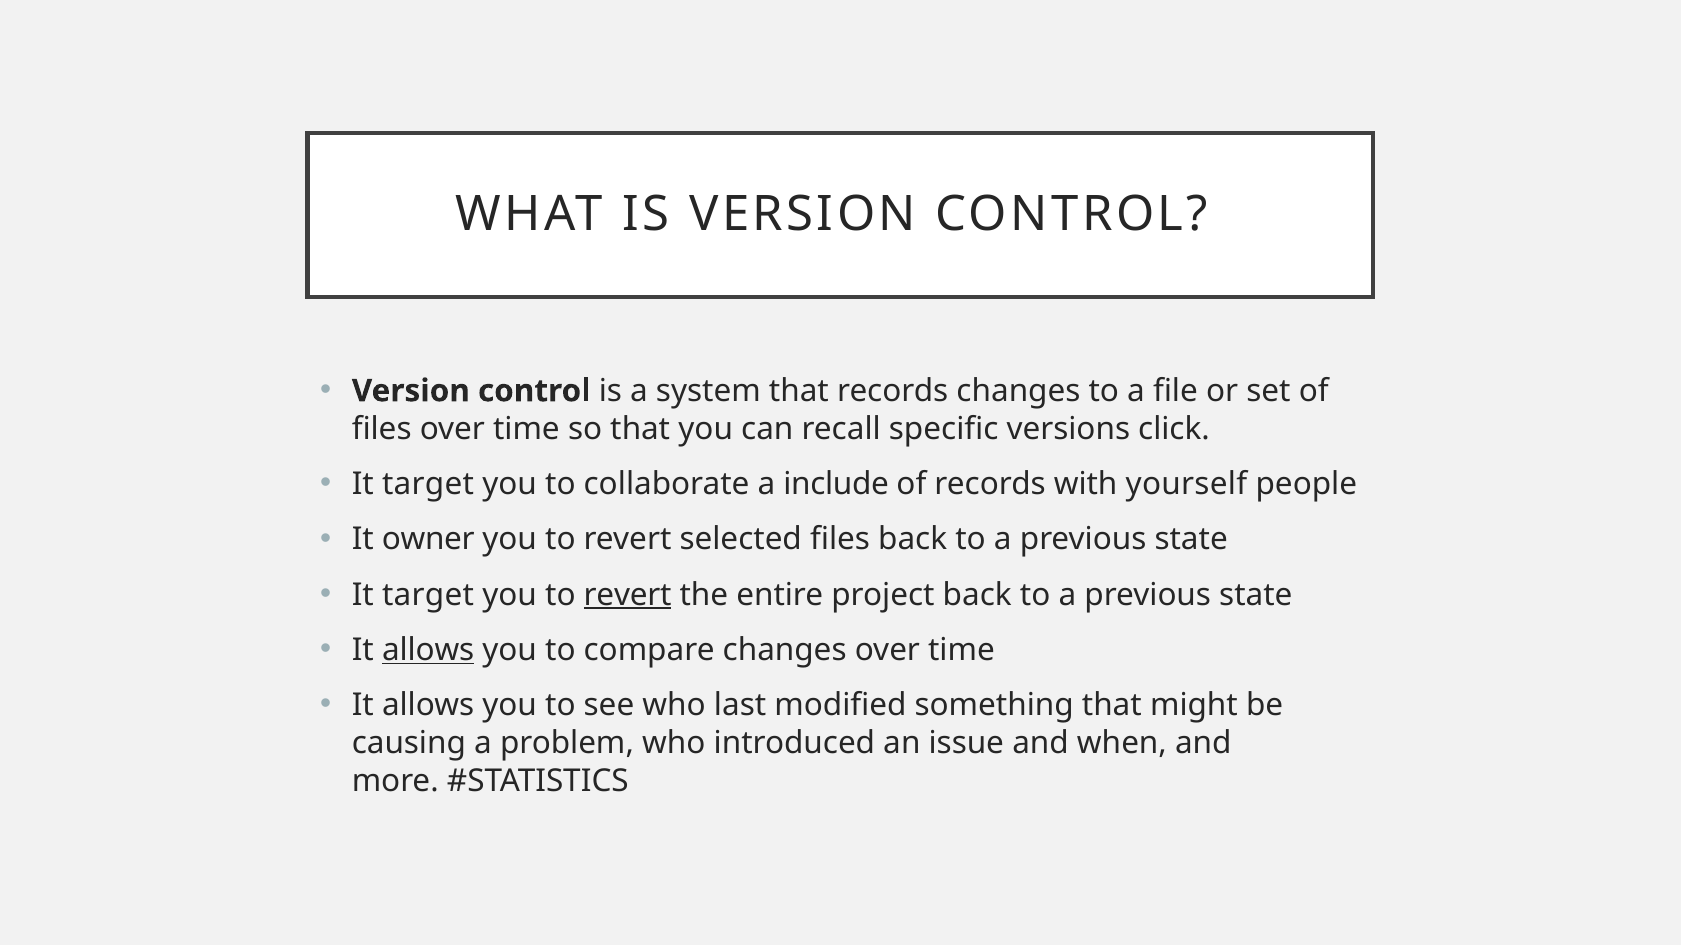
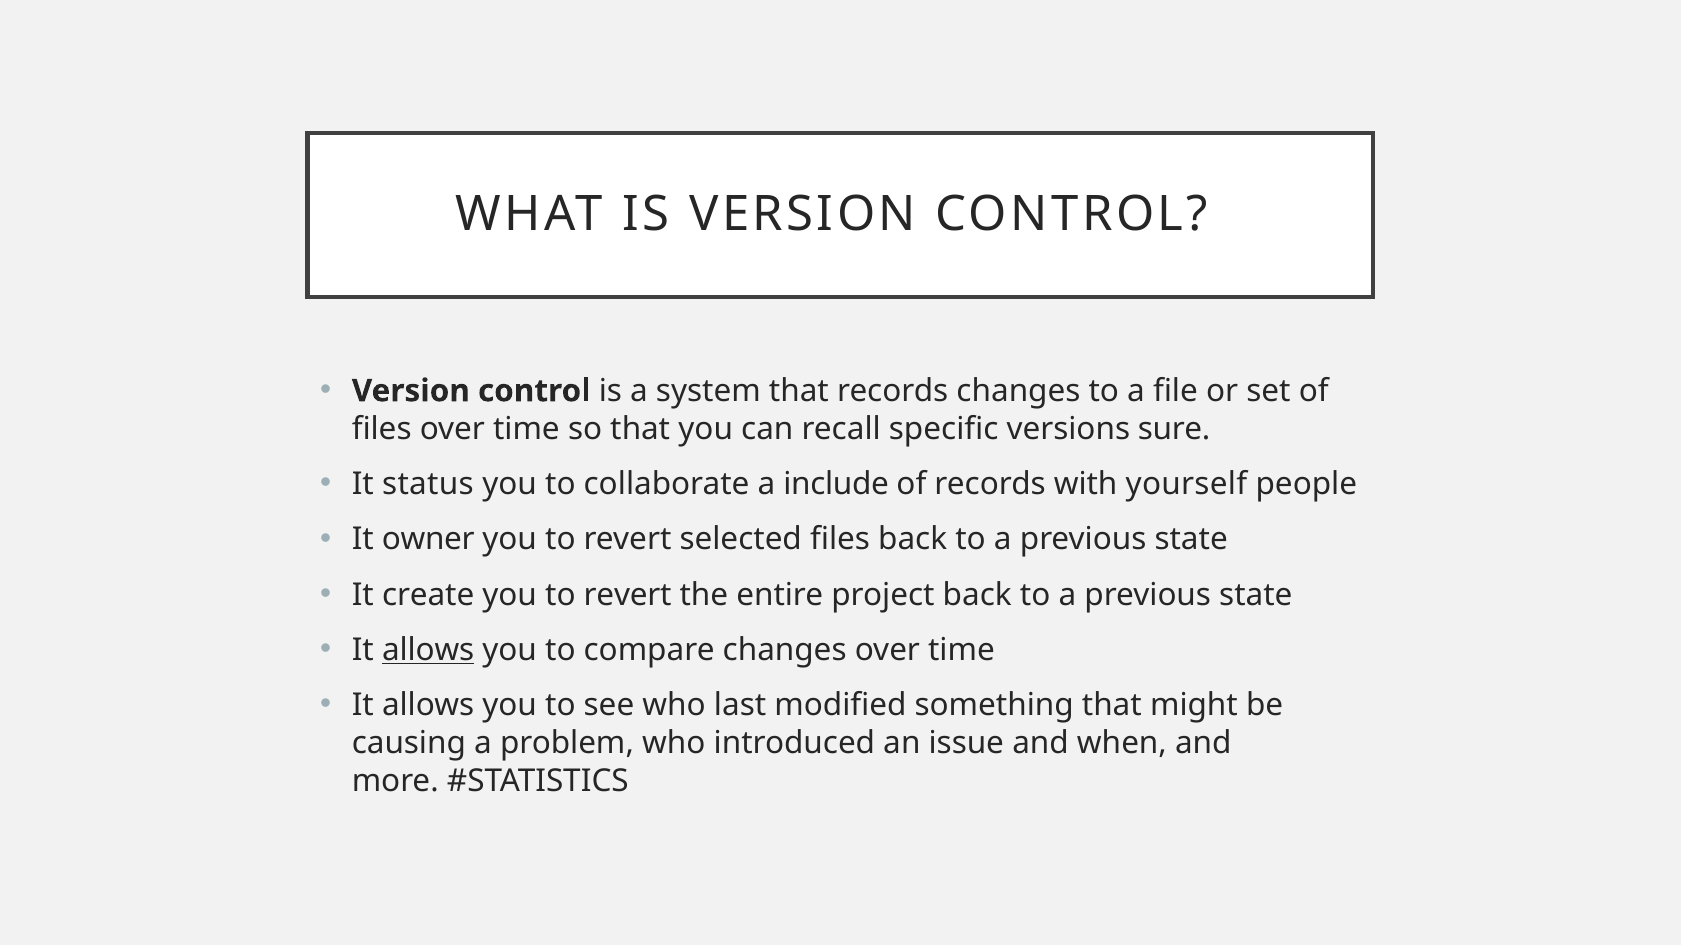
click: click -> sure
target at (428, 484): target -> status
target at (428, 595): target -> create
revert at (628, 595) underline: present -> none
